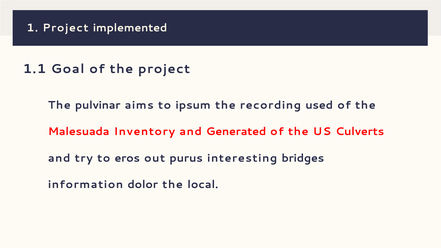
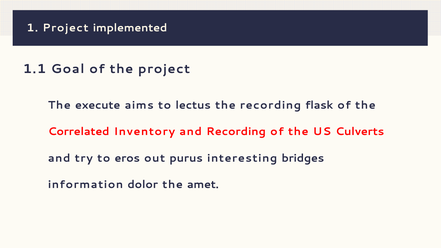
pulvinar: pulvinar -> execute
ipsum: ipsum -> lectus
used: used -> flask
Malesuada: Malesuada -> Correlated
and Generated: Generated -> Recording
local: local -> amet
